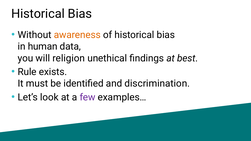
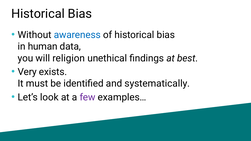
awareness colour: orange -> blue
Rule: Rule -> Very
discrimination: discrimination -> systematically
